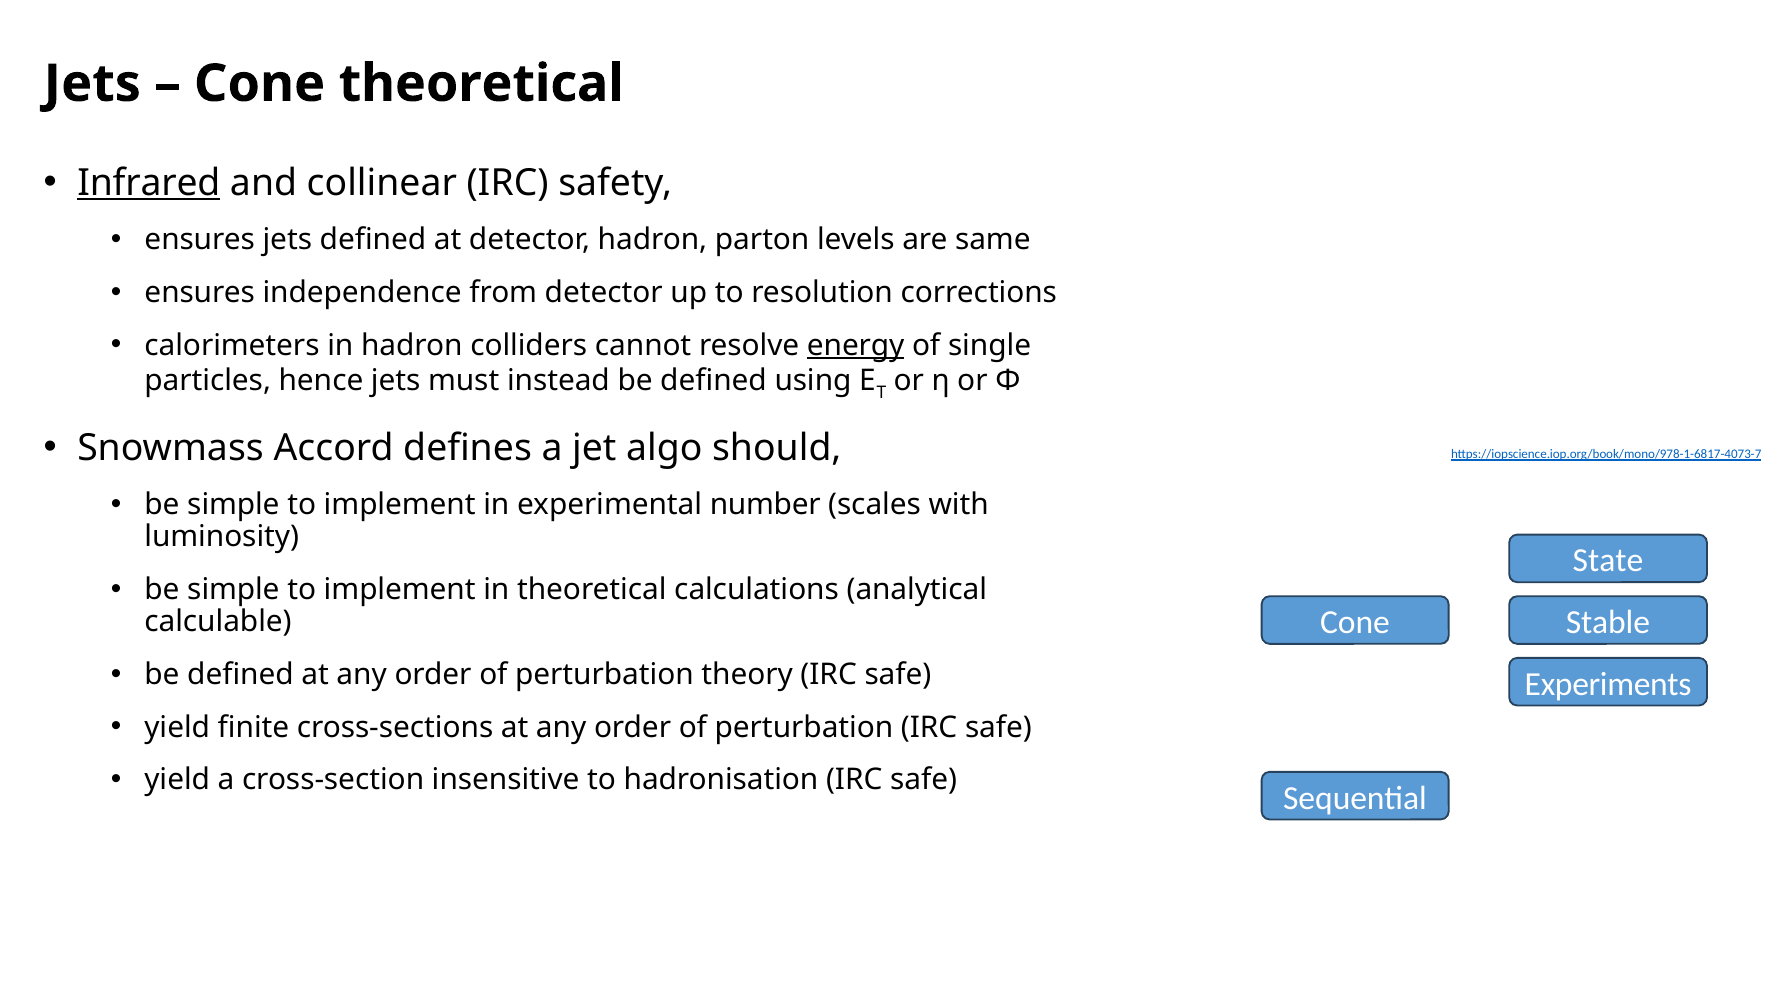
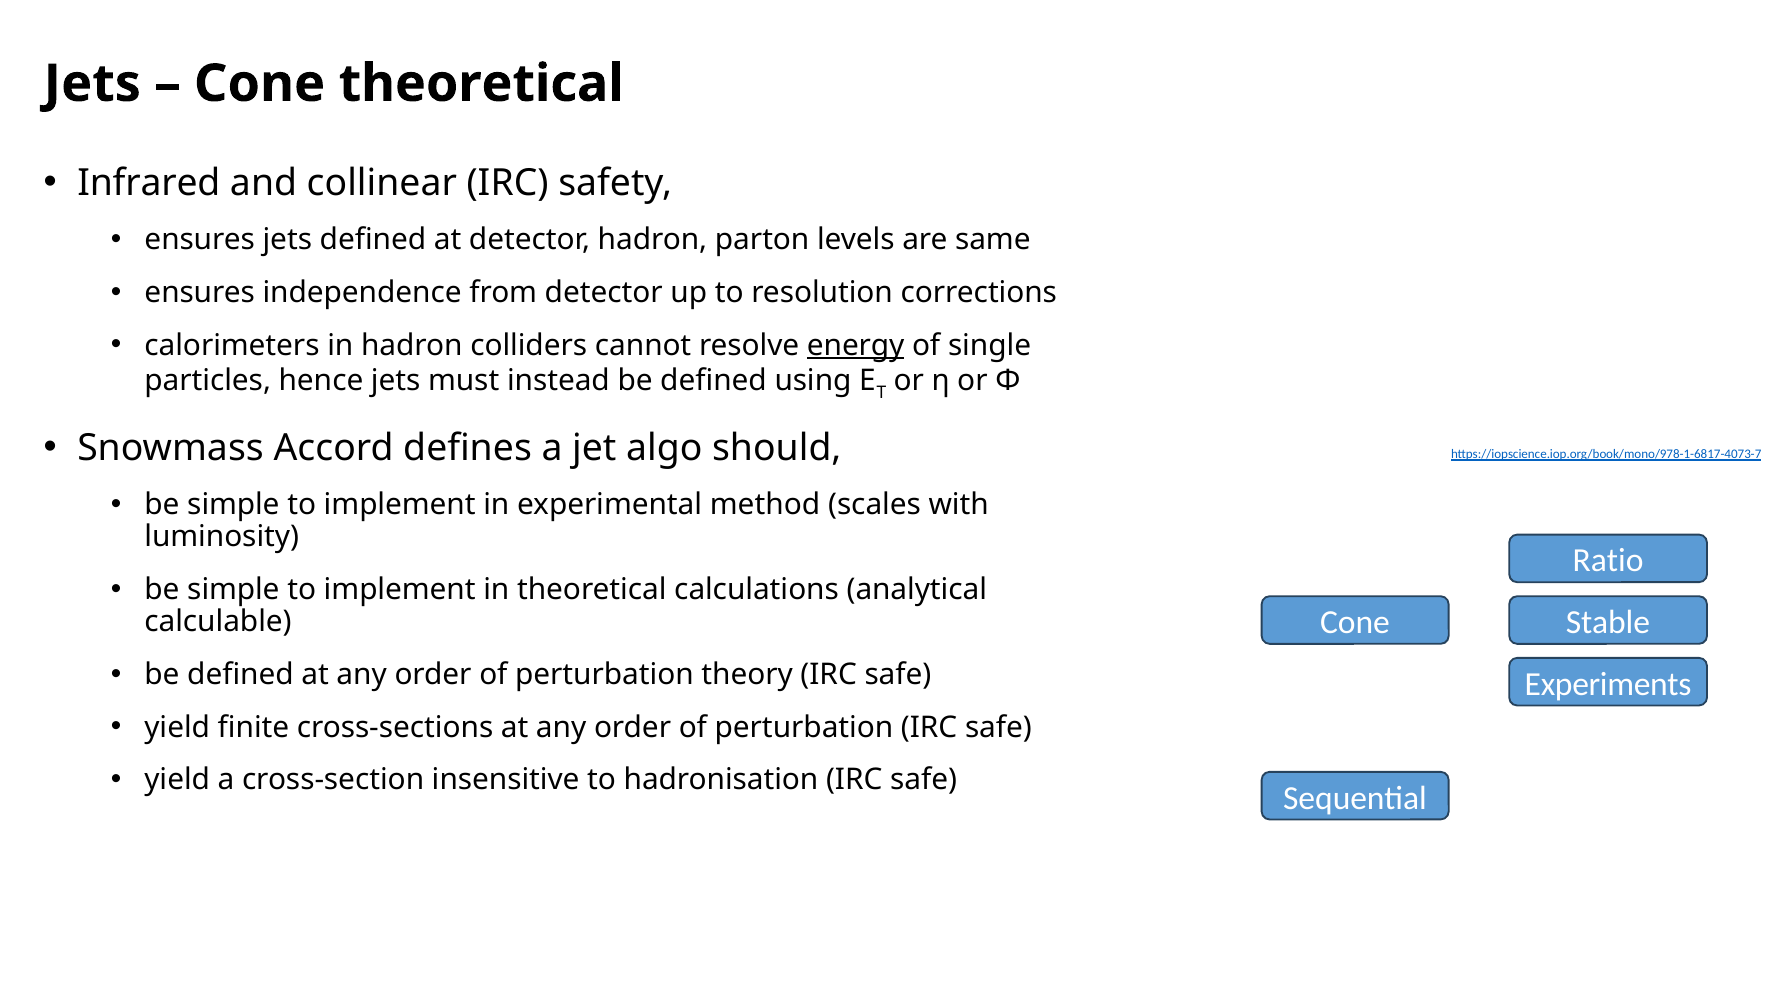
Infrared underline: present -> none
number: number -> method
State: State -> Ratio
